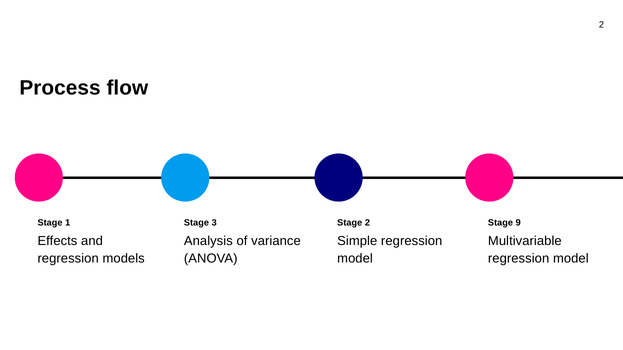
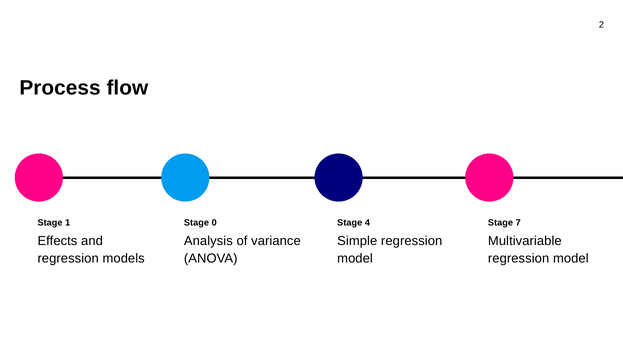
3: 3 -> 0
Stage 2: 2 -> 4
9: 9 -> 7
